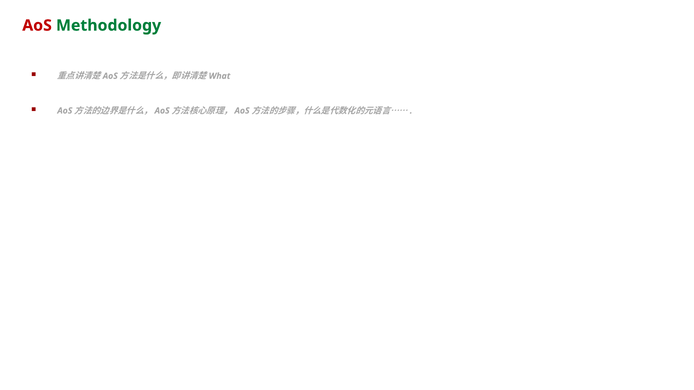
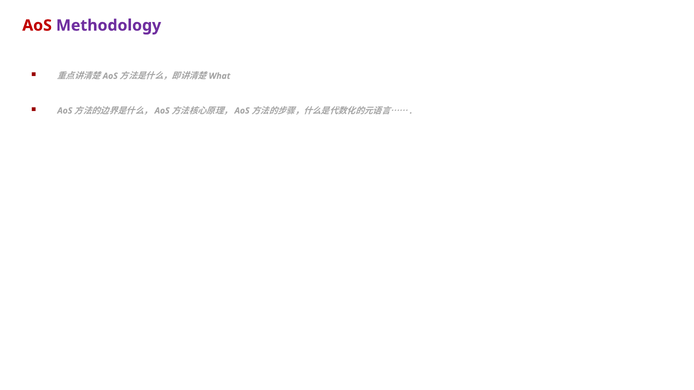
Methodology colour: green -> purple
